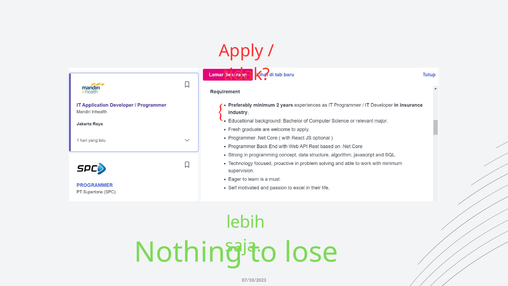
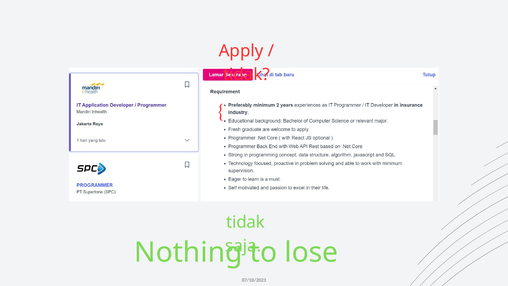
lebih at (246, 222): lebih -> tidak
